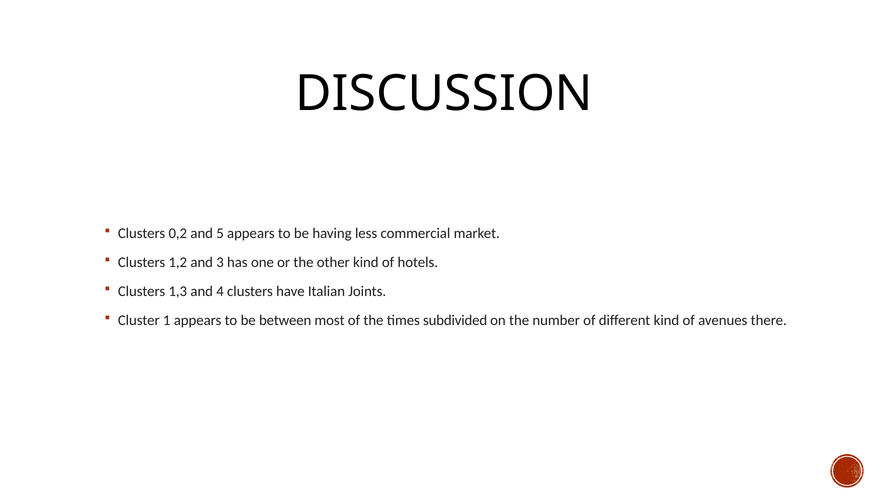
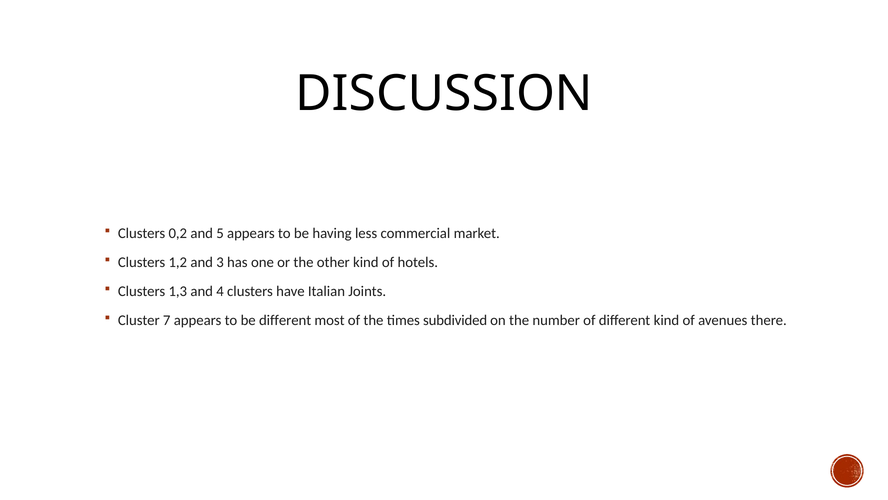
1: 1 -> 7
be between: between -> different
